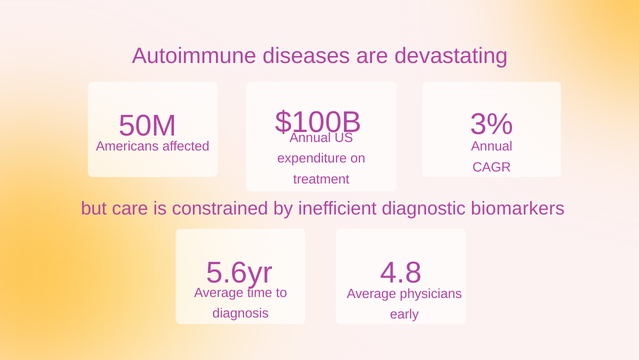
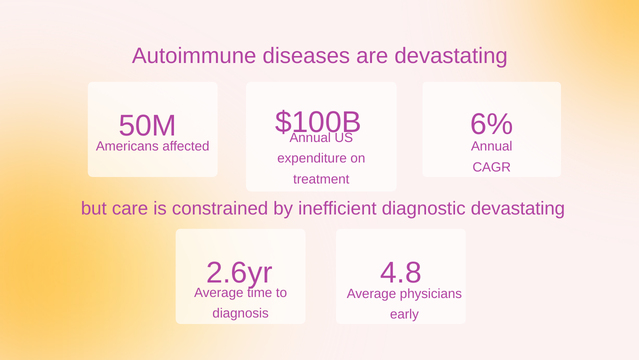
3%: 3% -> 6%
diagnostic biomarkers: biomarkers -> devastating
5.6yr: 5.6yr -> 2.6yr
